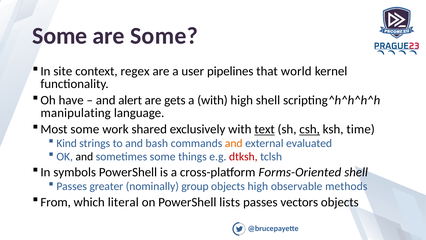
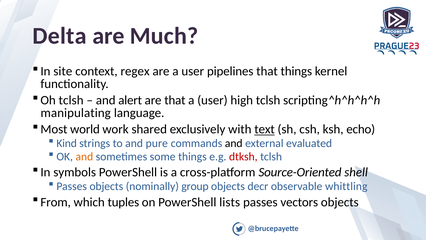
Some at (60, 36): Some -> Delta
are Some: Some -> Much
that world: world -> things
Oh have: have -> tclsh
are gets: gets -> that
with at (212, 100): with -> user
high shell: shell -> tclsh
Most some: some -> world
csh underline: present -> none
time: time -> echo
bash: bash -> pure
and at (234, 143) colour: orange -> black
and at (84, 156) colour: black -> orange
Forms-Oriented: Forms-Oriented -> Source-Oriented
Passes greater: greater -> objects
objects high: high -> decr
methods: methods -> whittling
literal: literal -> tuples
